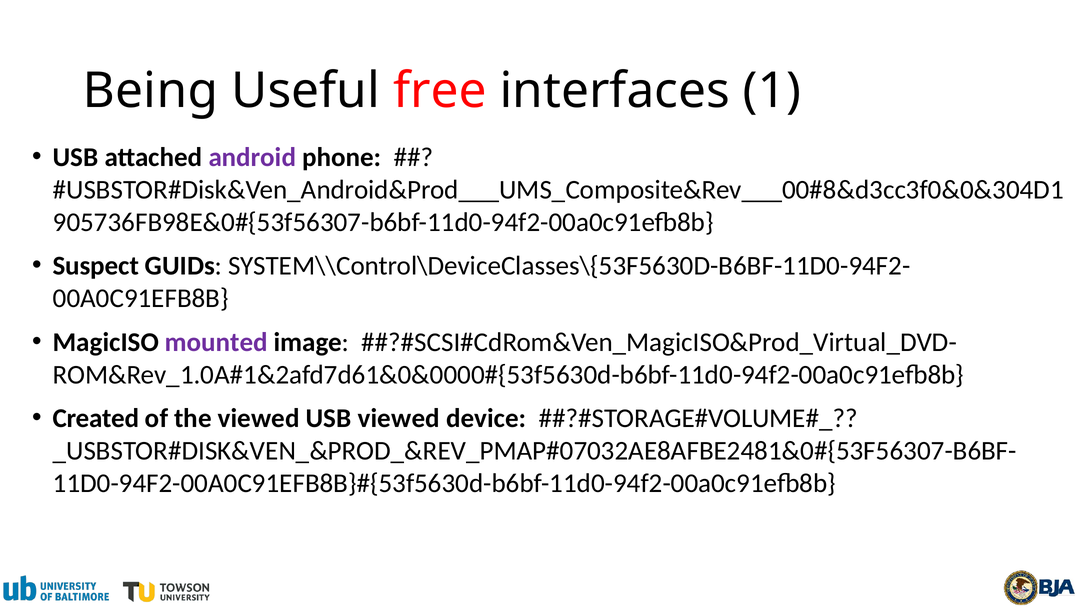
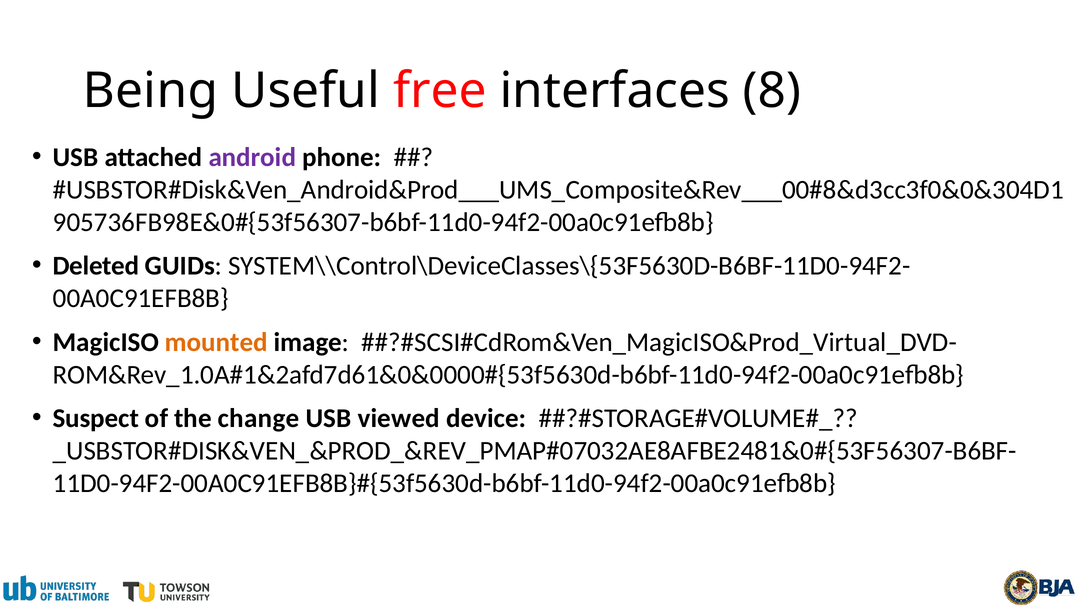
1: 1 -> 8
Suspect: Suspect -> Deleted
mounted colour: purple -> orange
Created: Created -> Suspect
the viewed: viewed -> change
